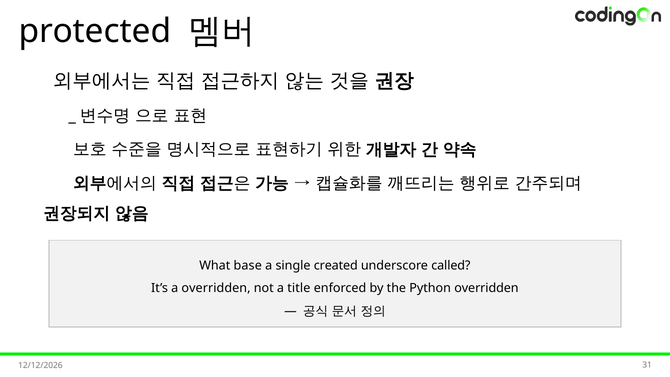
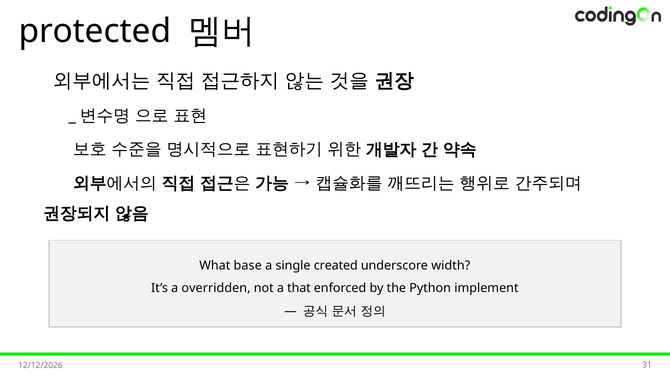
called: called -> width
title: title -> that
Python overridden: overridden -> implement
